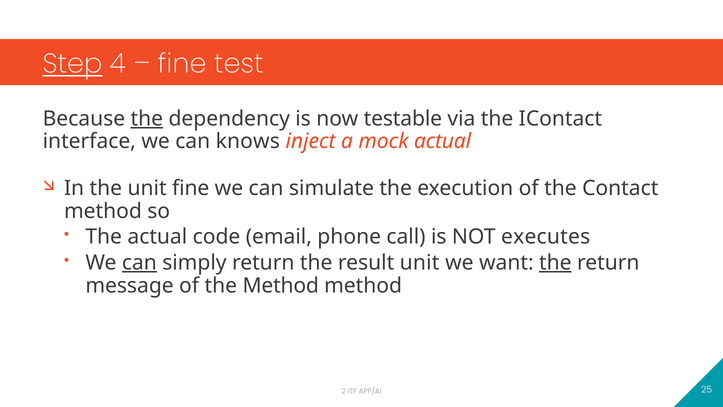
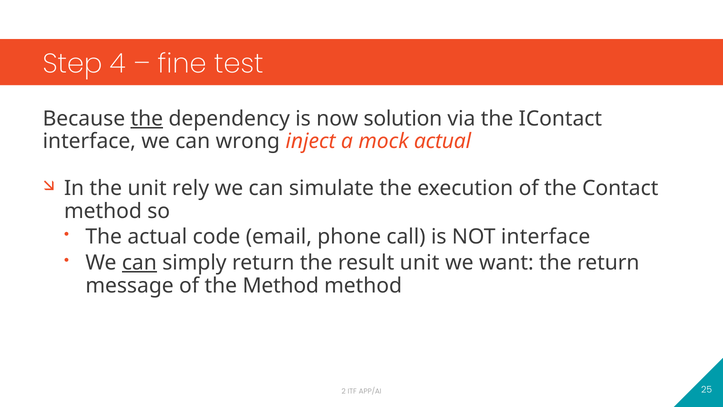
Step underline: present -> none
testable: testable -> solution
knows: knows -> wrong
unit fine: fine -> rely
NOT executes: executes -> interface
the at (555, 263) underline: present -> none
